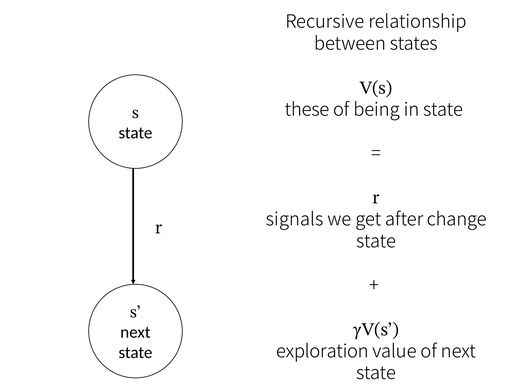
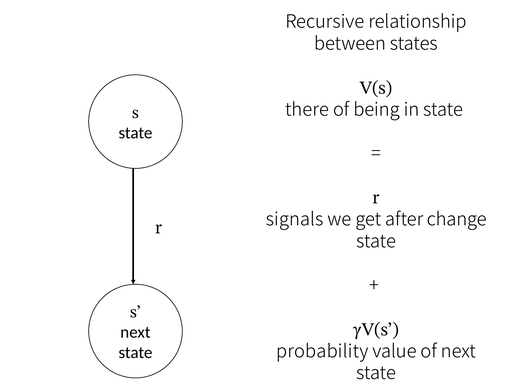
these: these -> there
exploration: exploration -> probability
